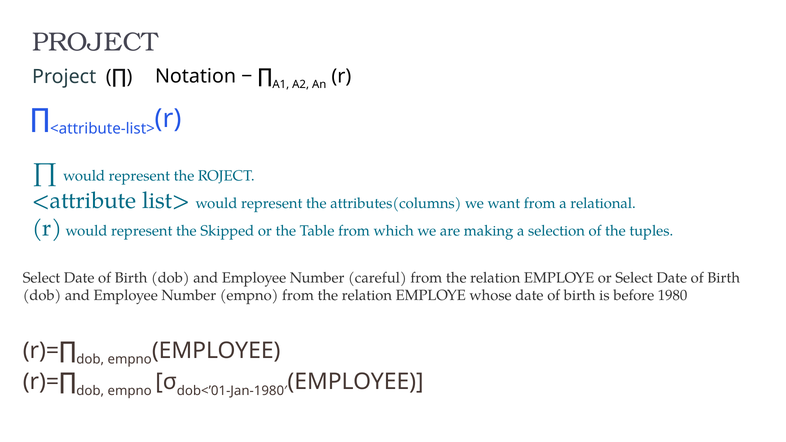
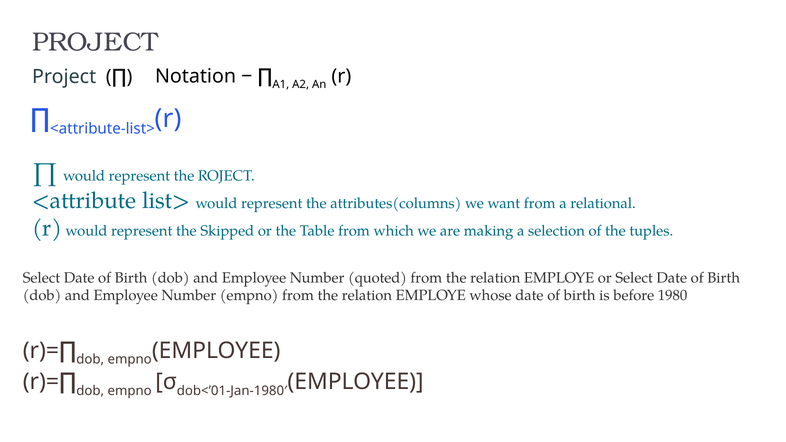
careful: careful -> quoted
